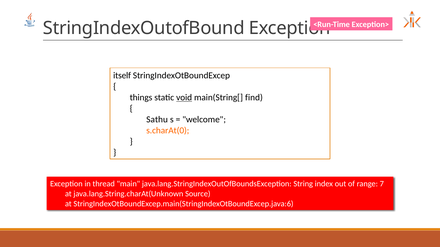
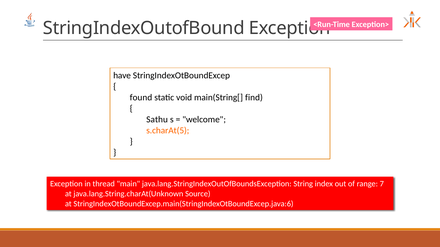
itself: itself -> have
things: things -> found
void underline: present -> none
s.charAt(0: s.charAt(0 -> s.charAt(5
